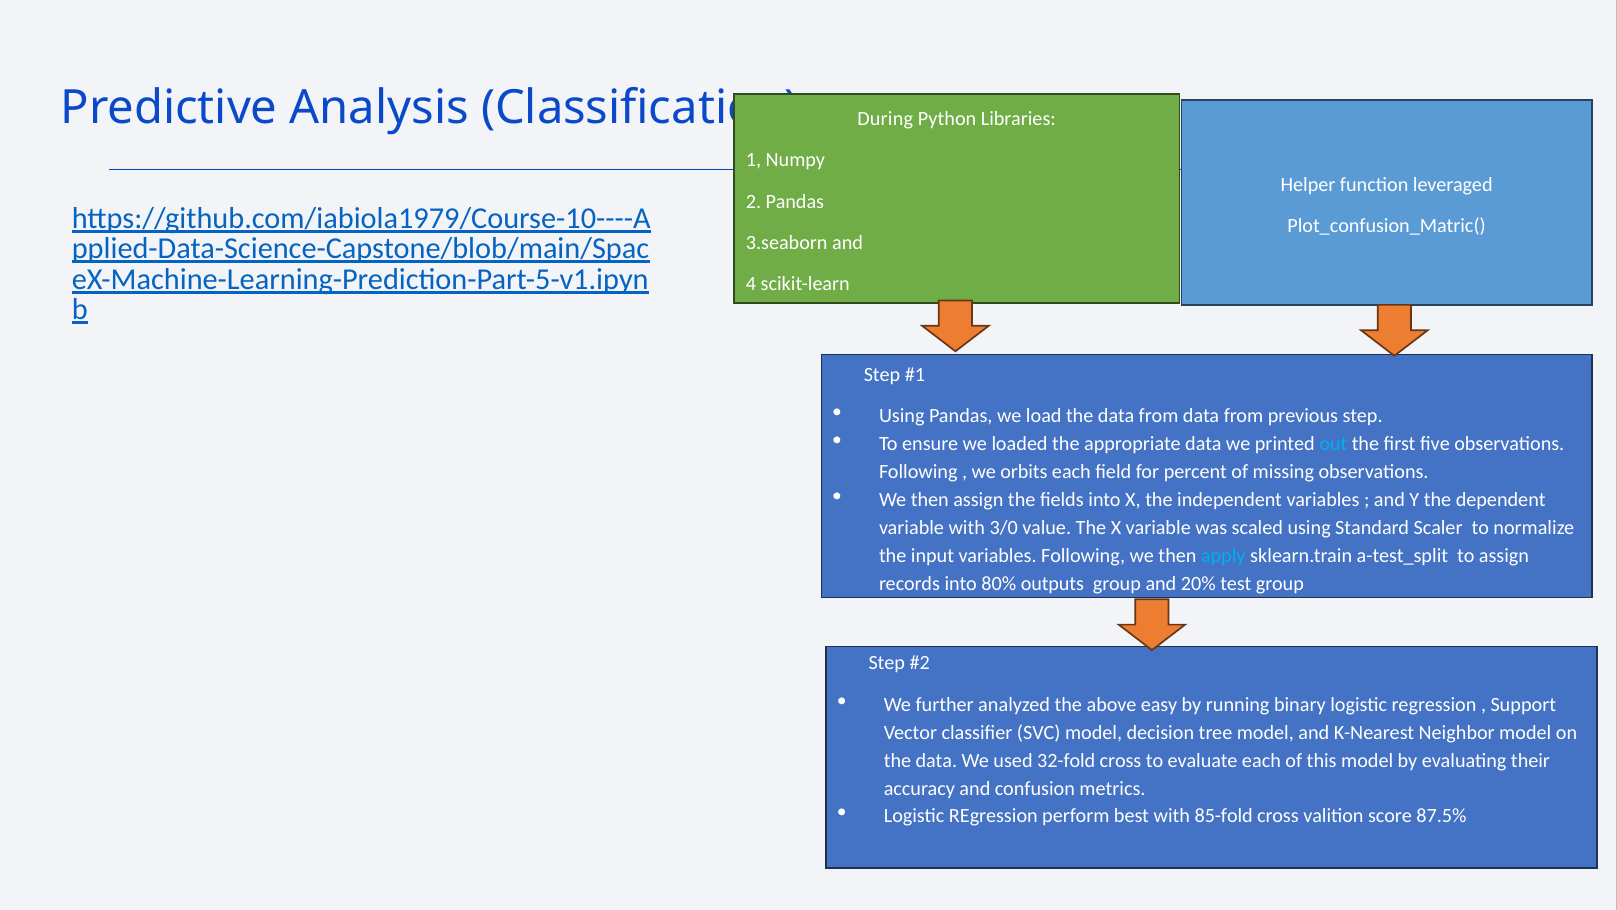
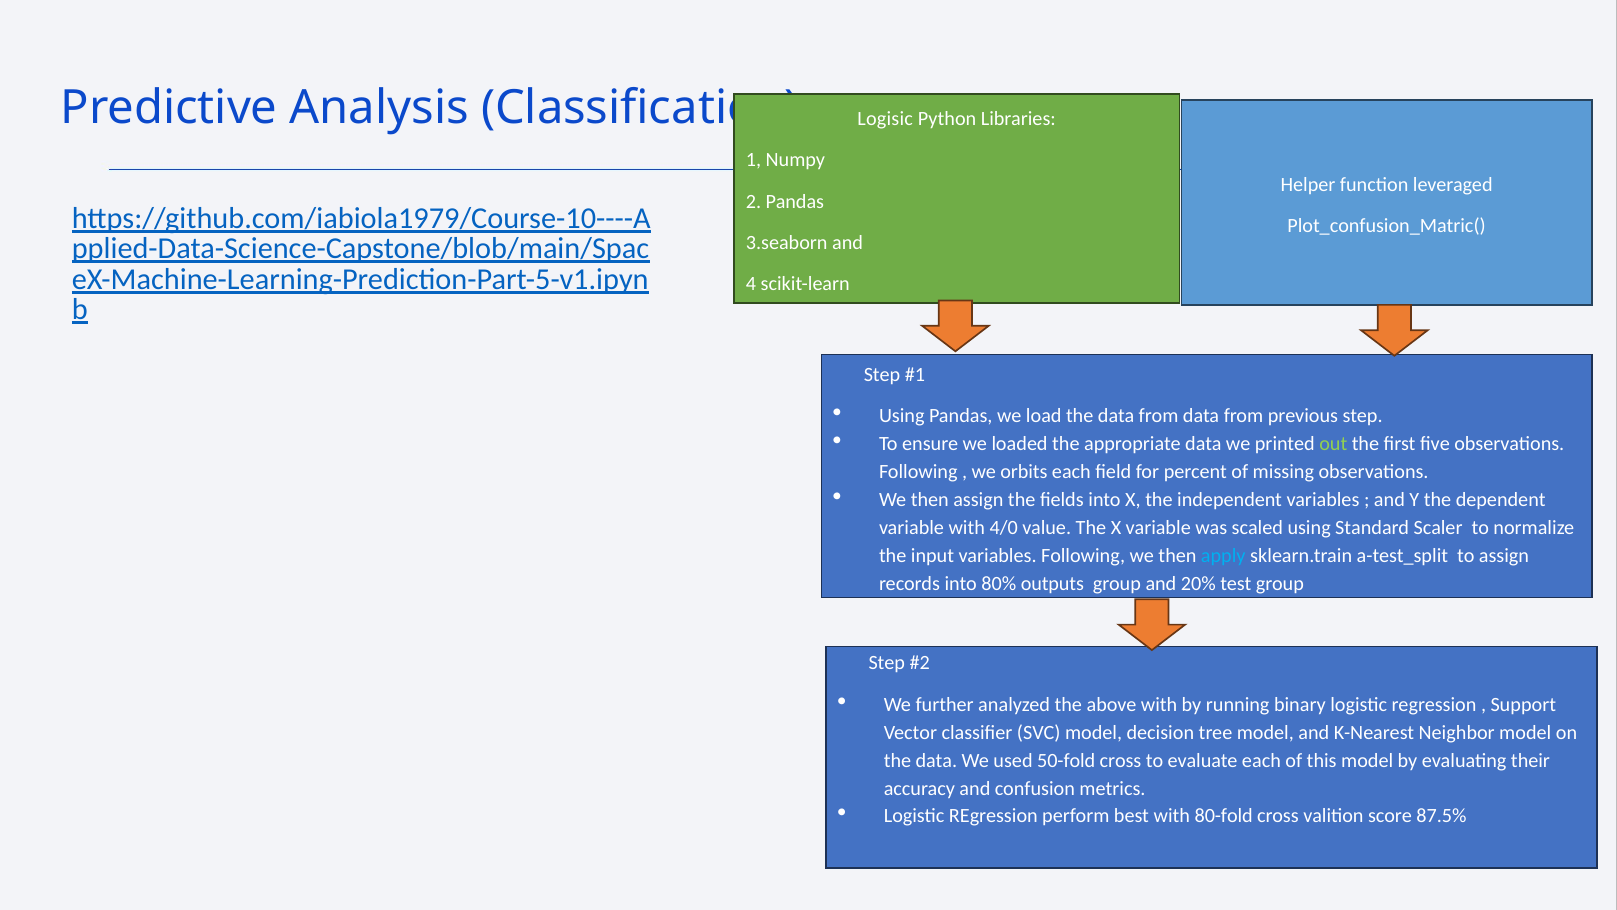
During: During -> Logisic
out colour: light blue -> light green
3/0: 3/0 -> 4/0
above easy: easy -> with
32-fold: 32-fold -> 50-fold
85-fold: 85-fold -> 80-fold
